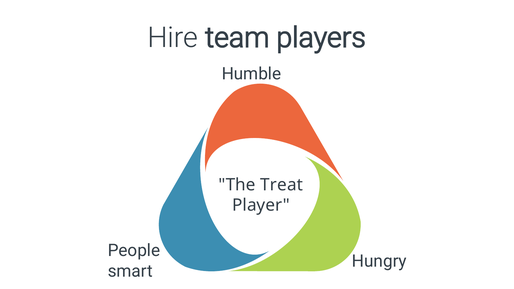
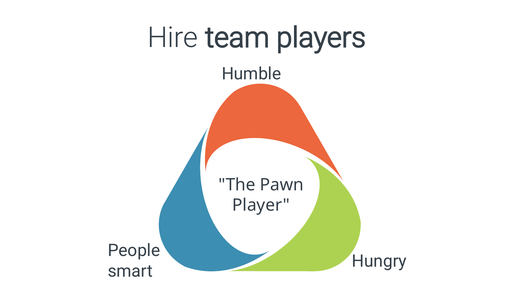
Treat: Treat -> Pawn
